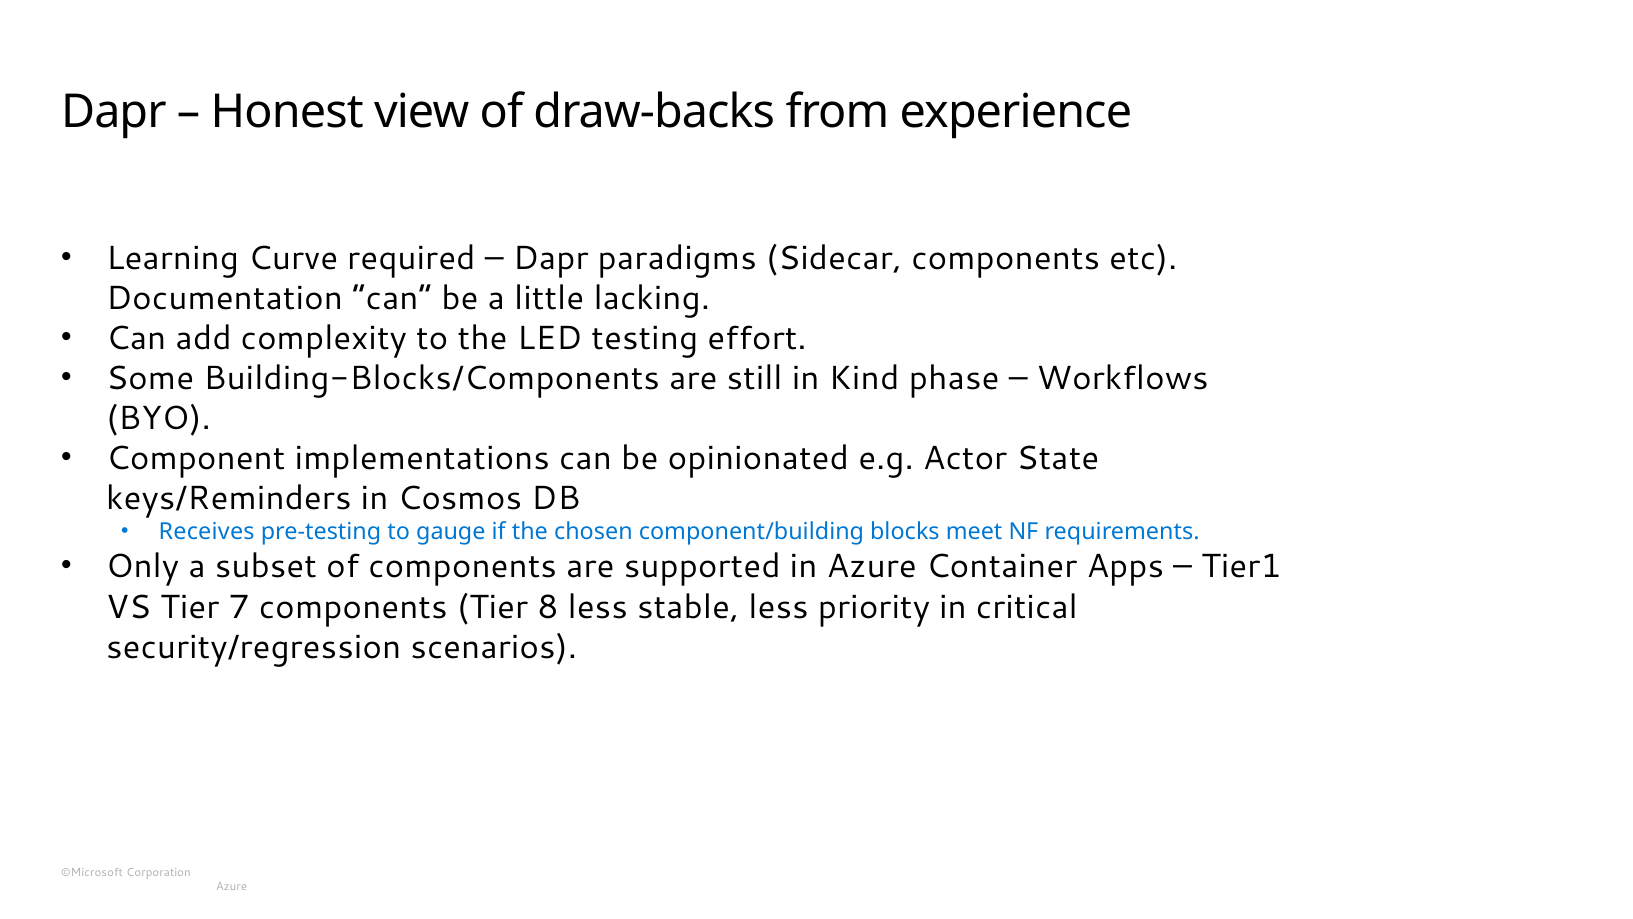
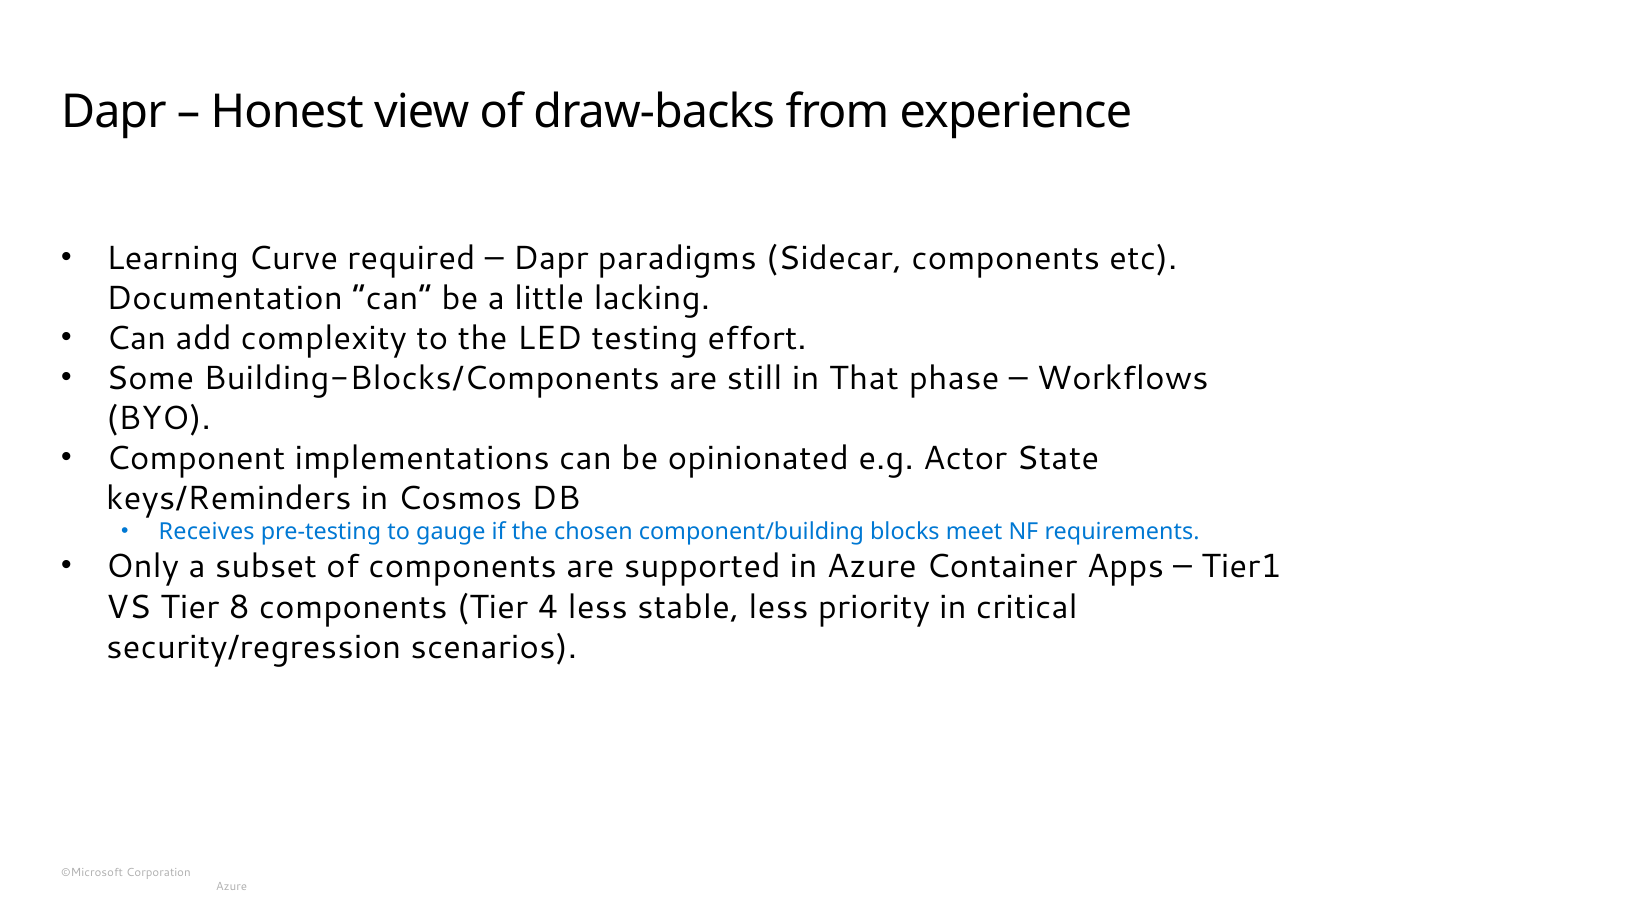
Kind: Kind -> That
7: 7 -> 8
8: 8 -> 4
